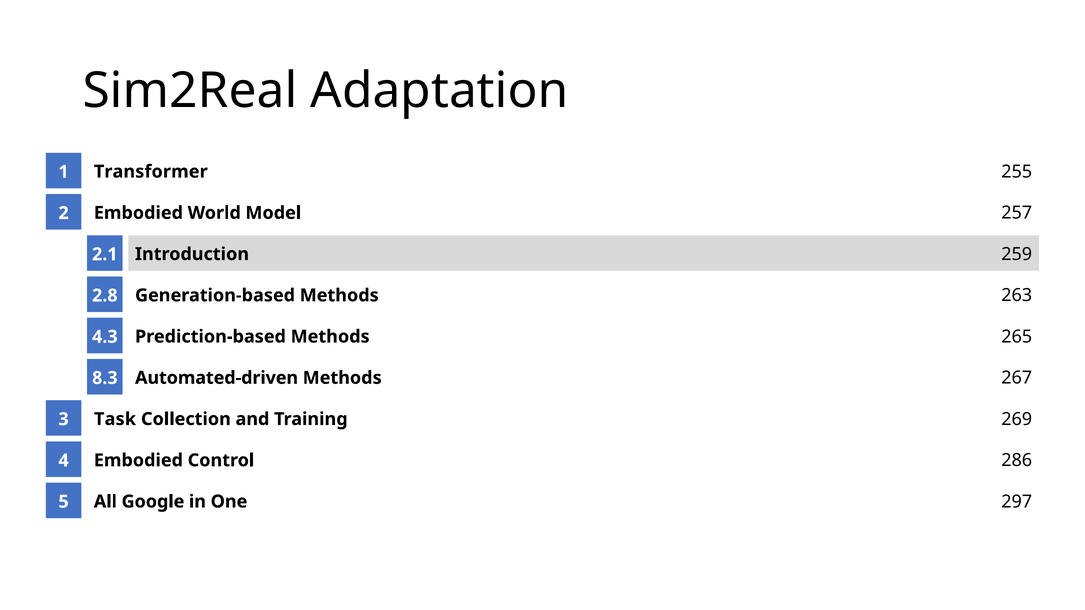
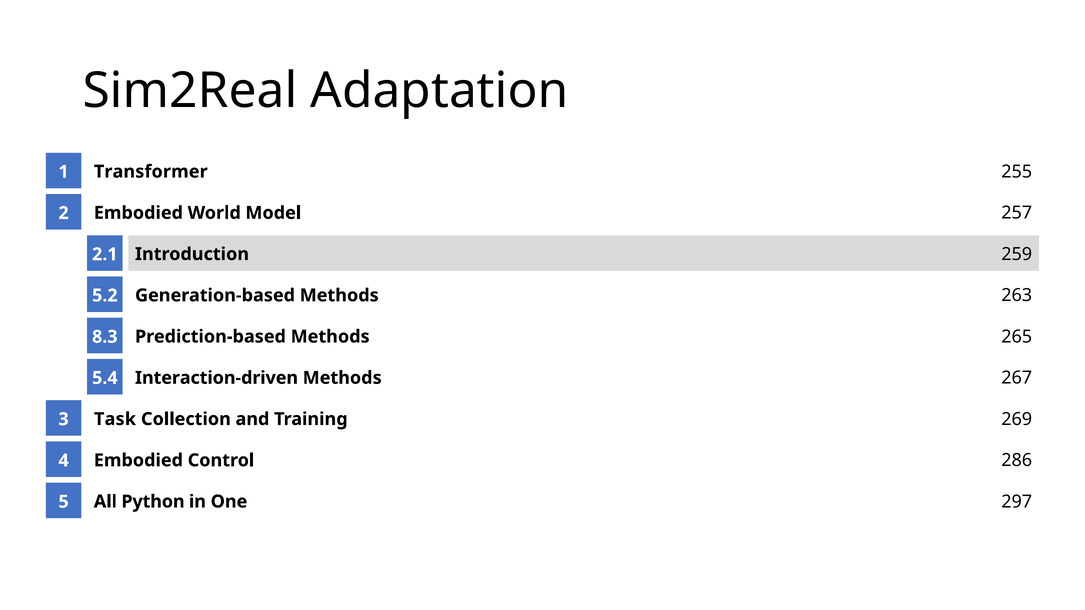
2.8: 2.8 -> 5.2
4.3: 4.3 -> 8.3
Automated-driven: Automated-driven -> Interaction-driven
8.3: 8.3 -> 5.4
Google: Google -> Python
